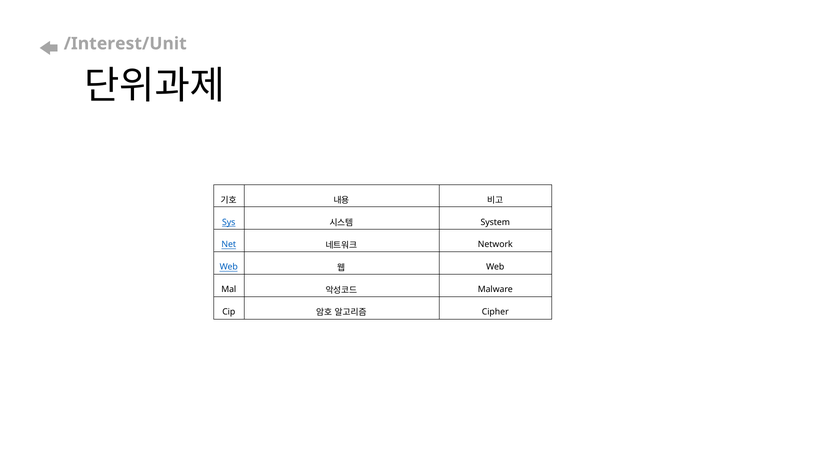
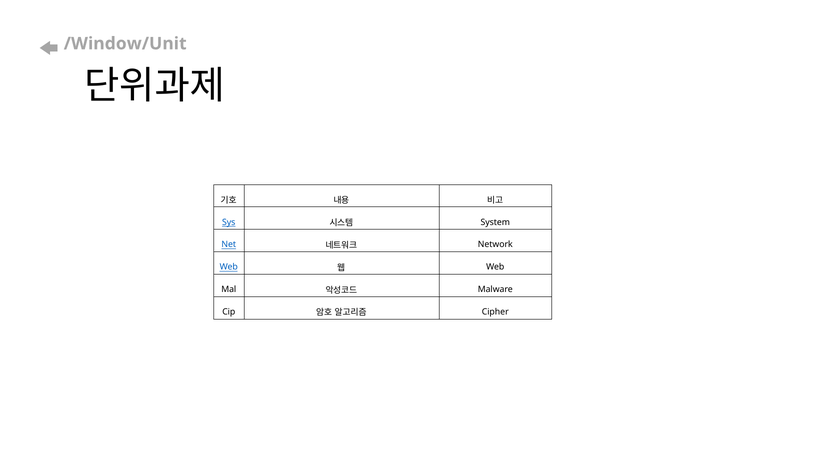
/Interest/Unit: /Interest/Unit -> /Window/Unit
